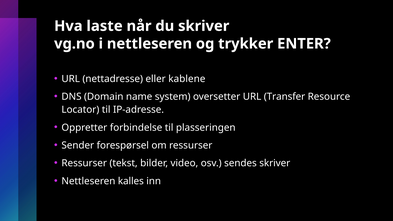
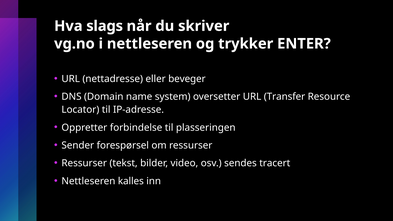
laste: laste -> slags
kablene: kablene -> beveger
sendes skriver: skriver -> tracert
